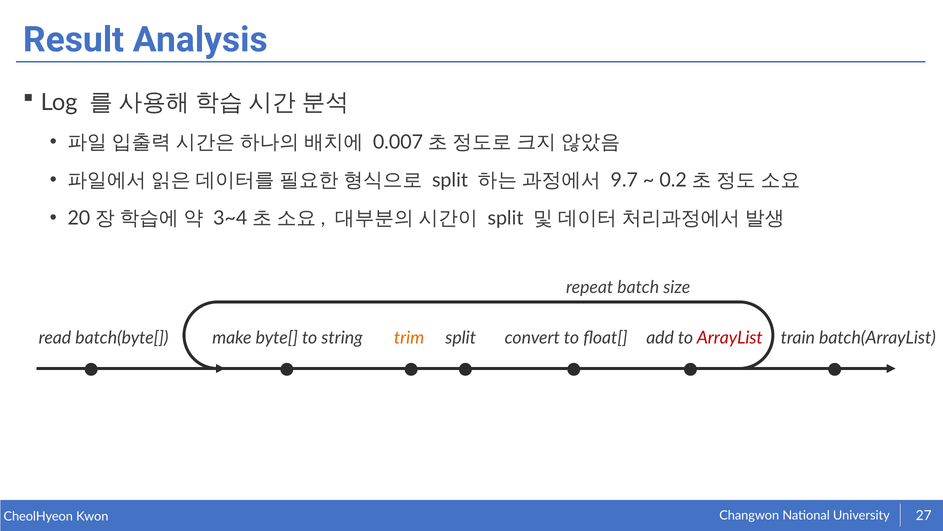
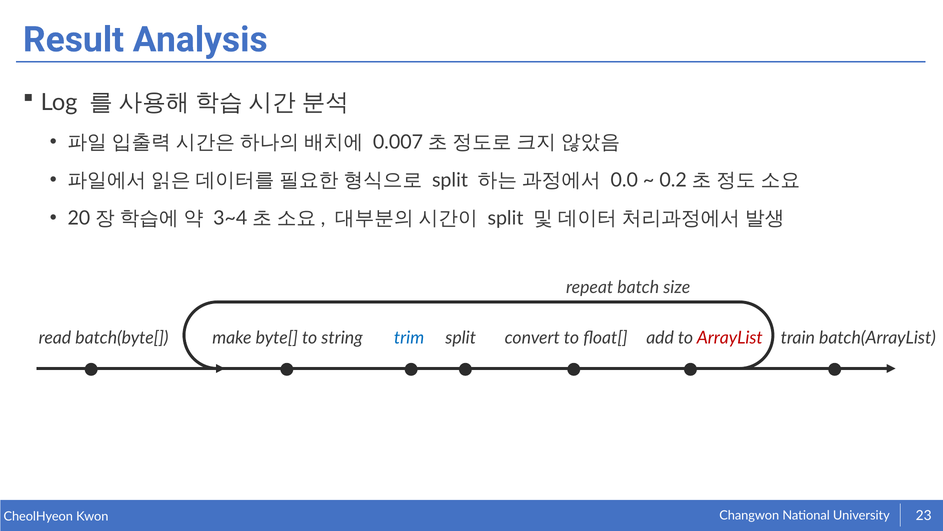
9.7: 9.7 -> 0.0
trim colour: orange -> blue
27: 27 -> 23
